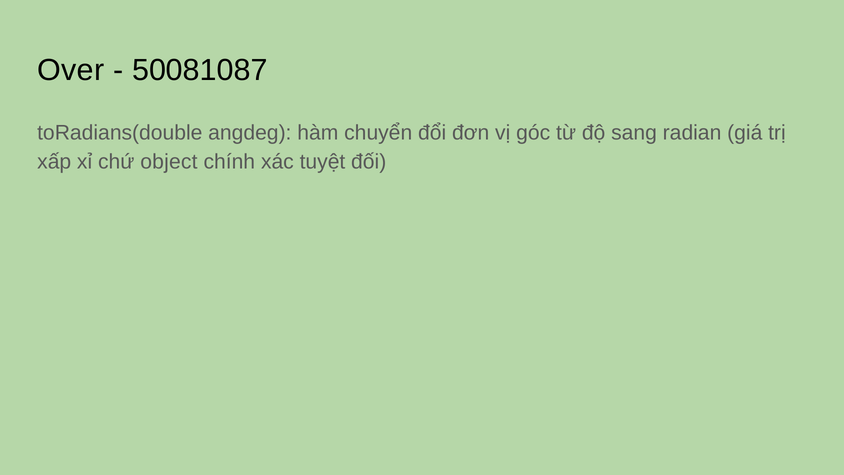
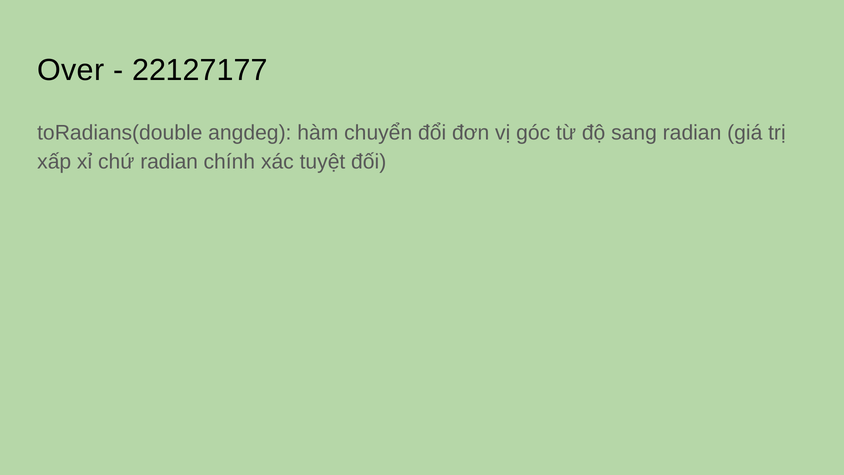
50081087: 50081087 -> 22127177
chứ object: object -> radian
